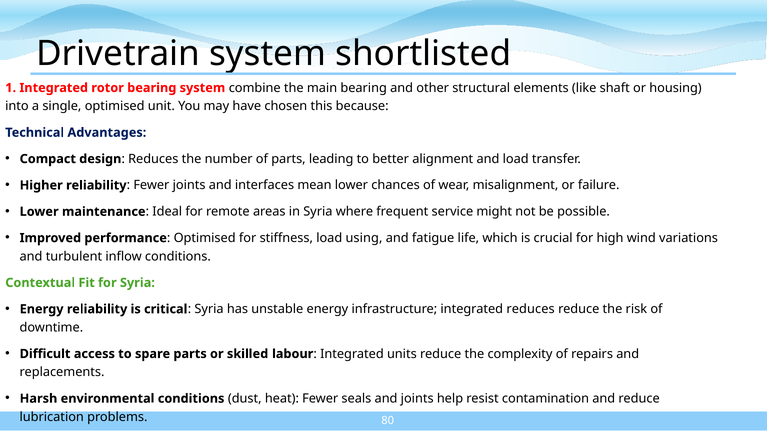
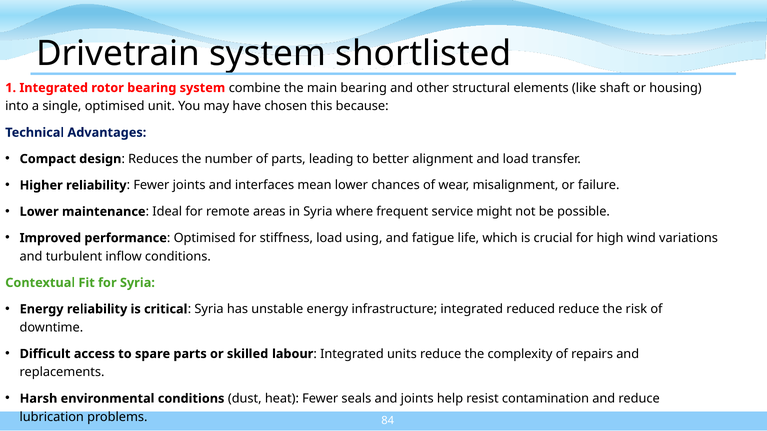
integrated reduces: reduces -> reduced
80: 80 -> 84
